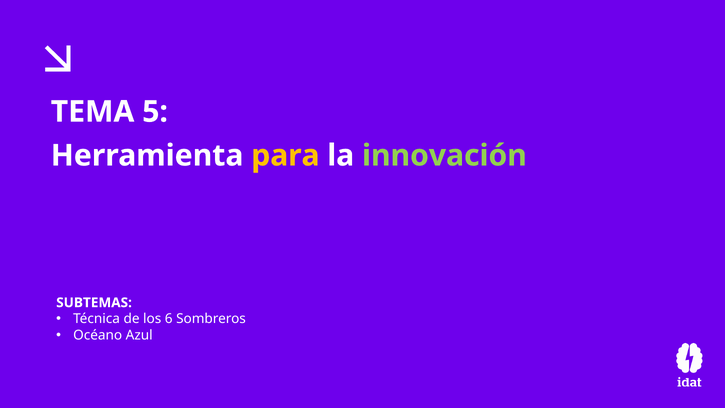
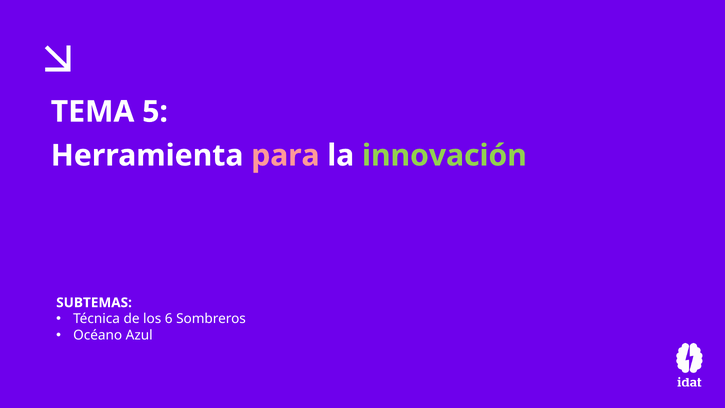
para colour: yellow -> pink
